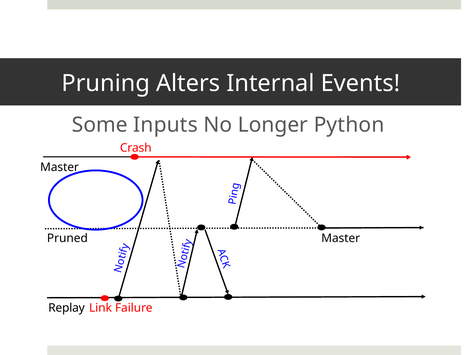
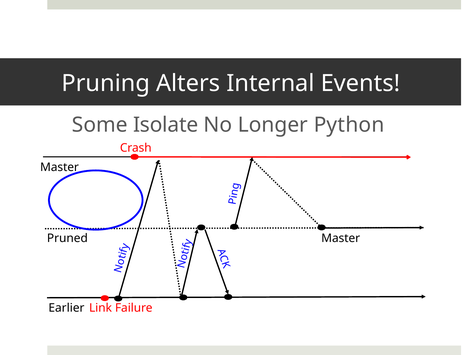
Inputs: Inputs -> Isolate
Replay: Replay -> Earlier
